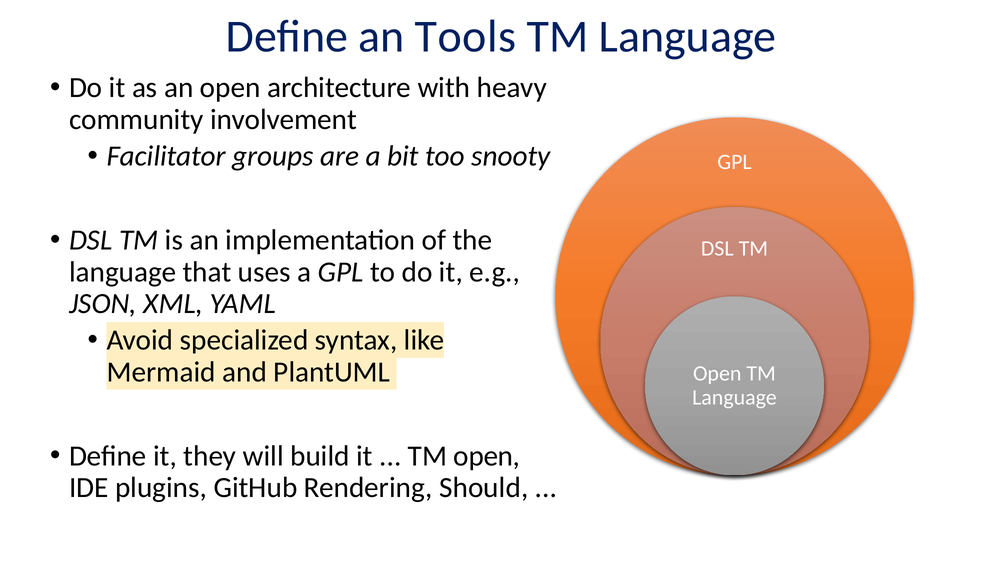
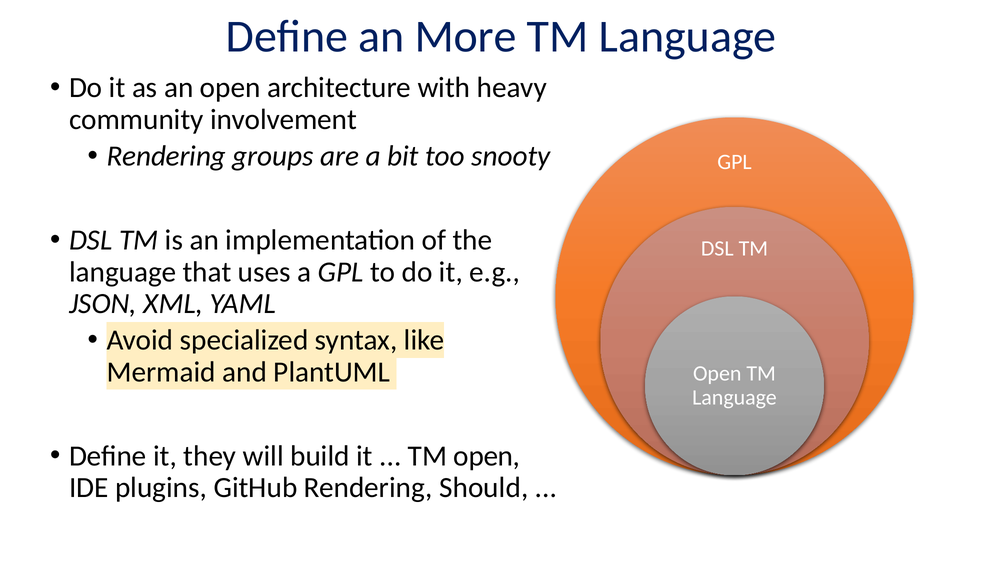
Tools: Tools -> More
Facilitator at (166, 156): Facilitator -> Rendering
